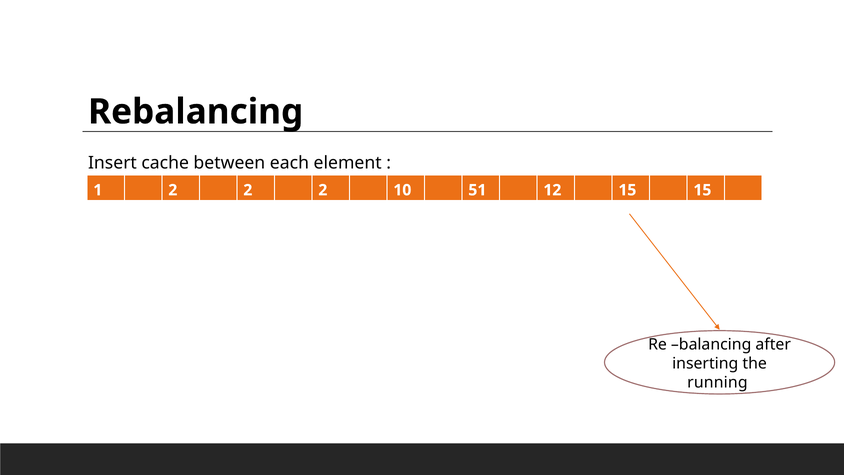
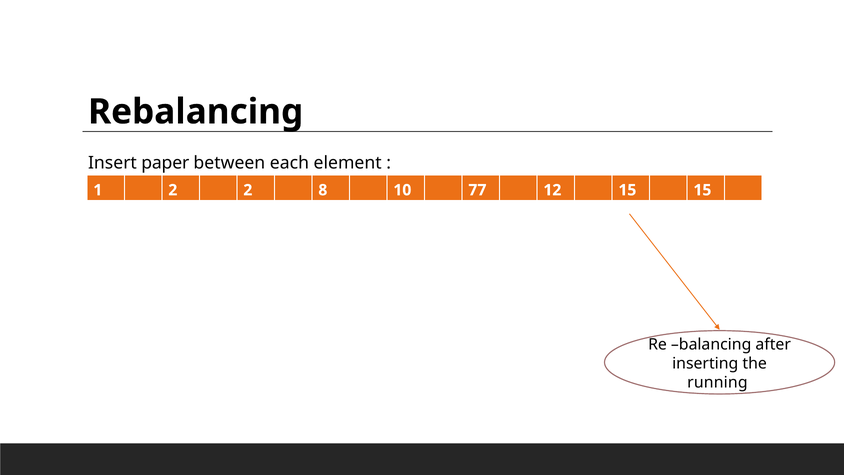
cache: cache -> paper
2 2 2: 2 -> 8
51: 51 -> 77
